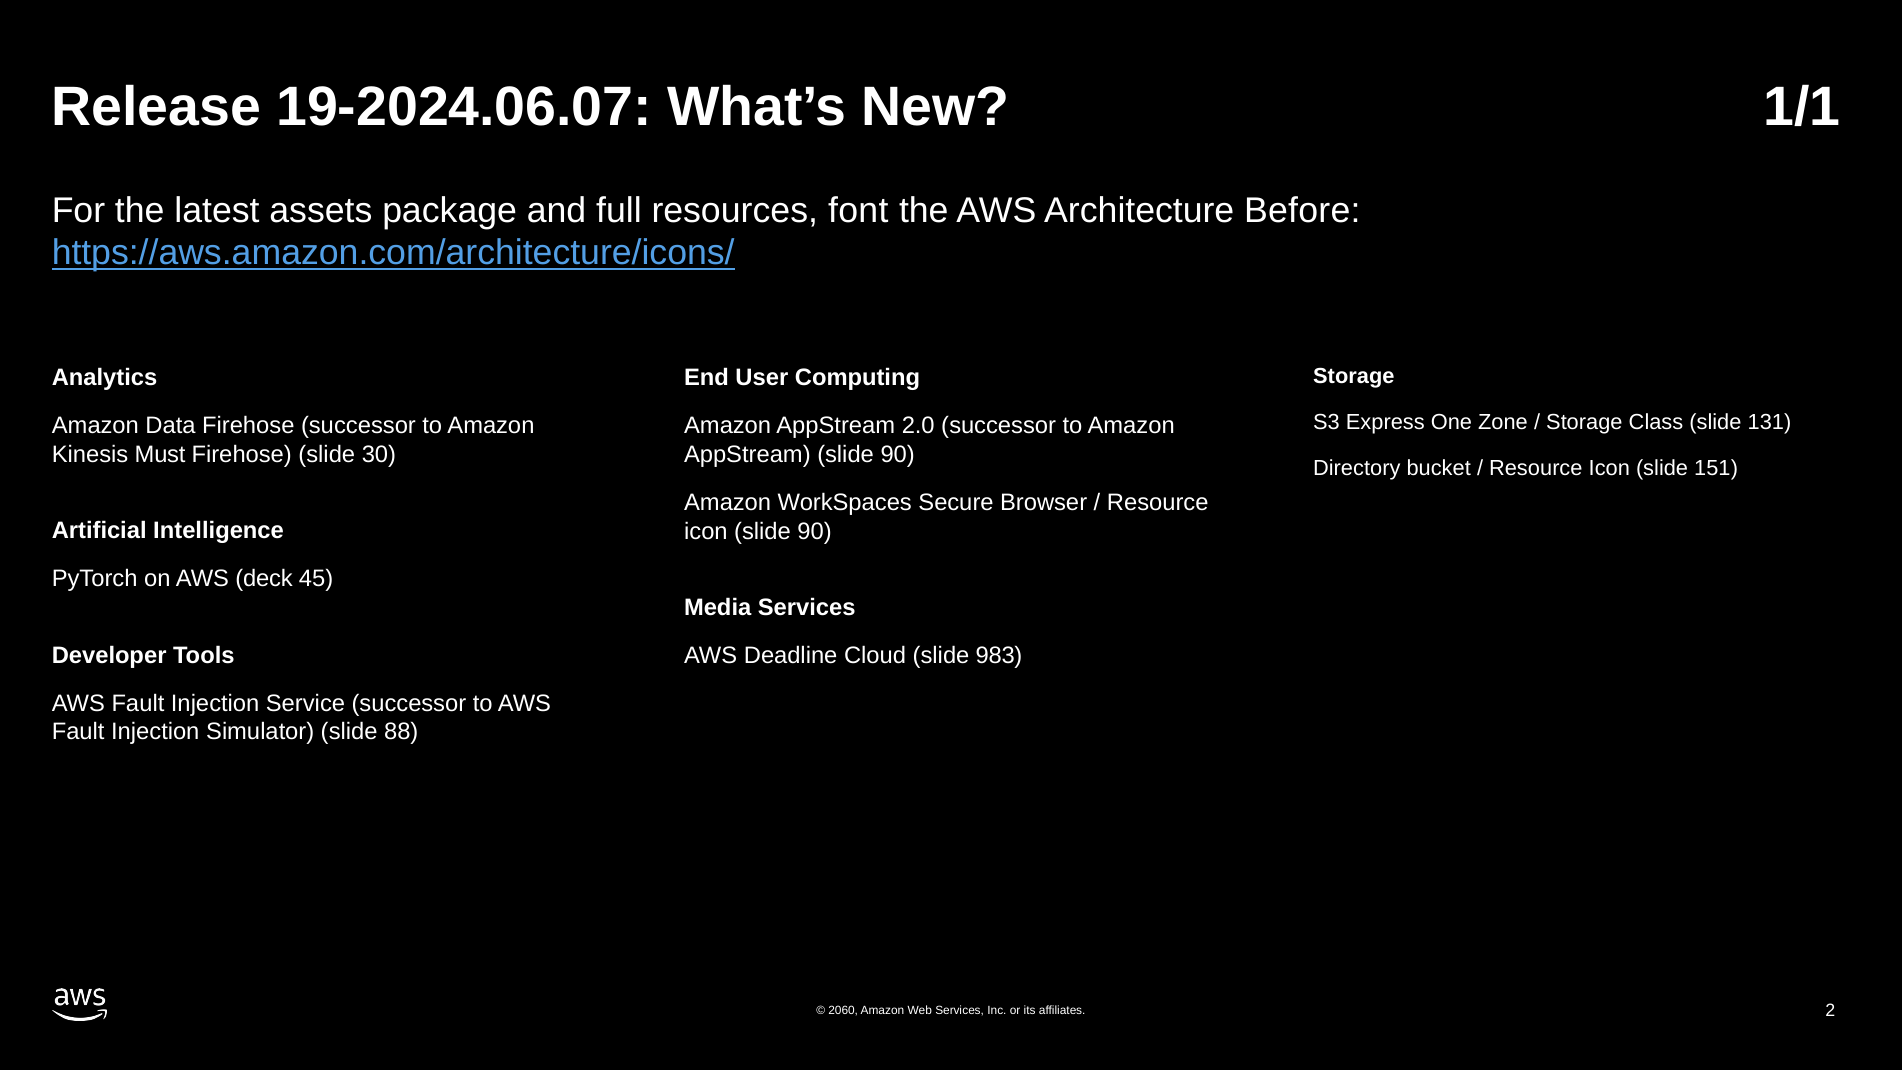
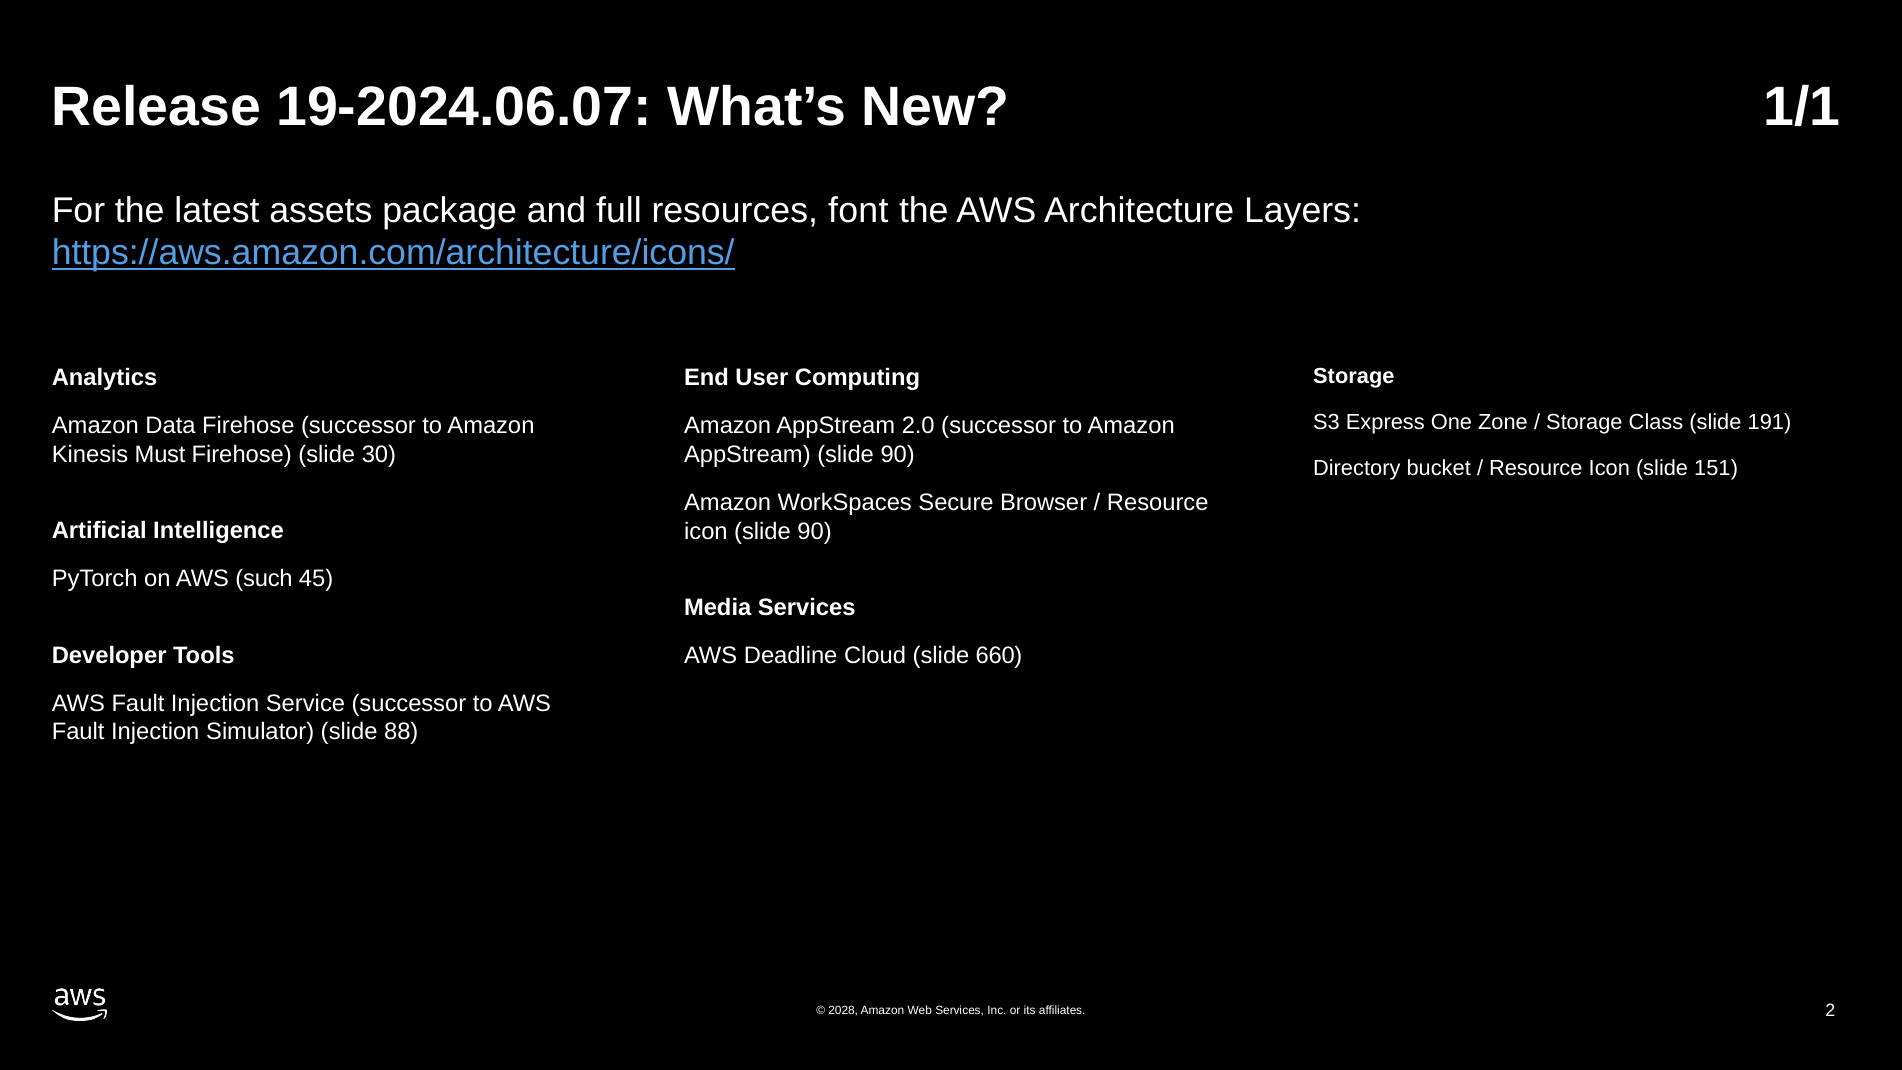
Before: Before -> Layers
131: 131 -> 191
deck: deck -> such
983: 983 -> 660
2060: 2060 -> 2028
